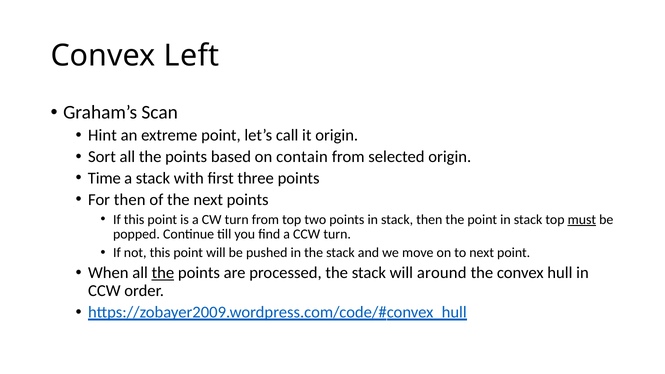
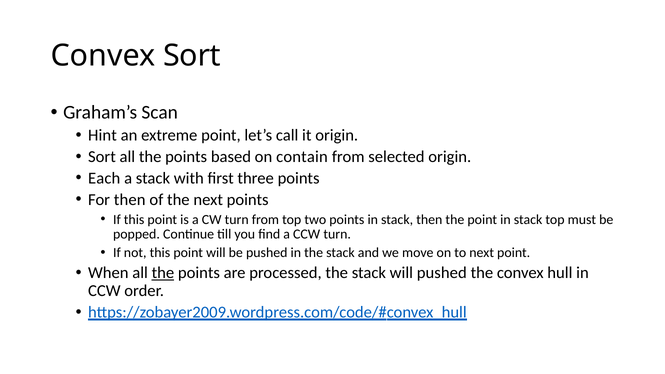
Convex Left: Left -> Sort
Time: Time -> Each
must underline: present -> none
will around: around -> pushed
